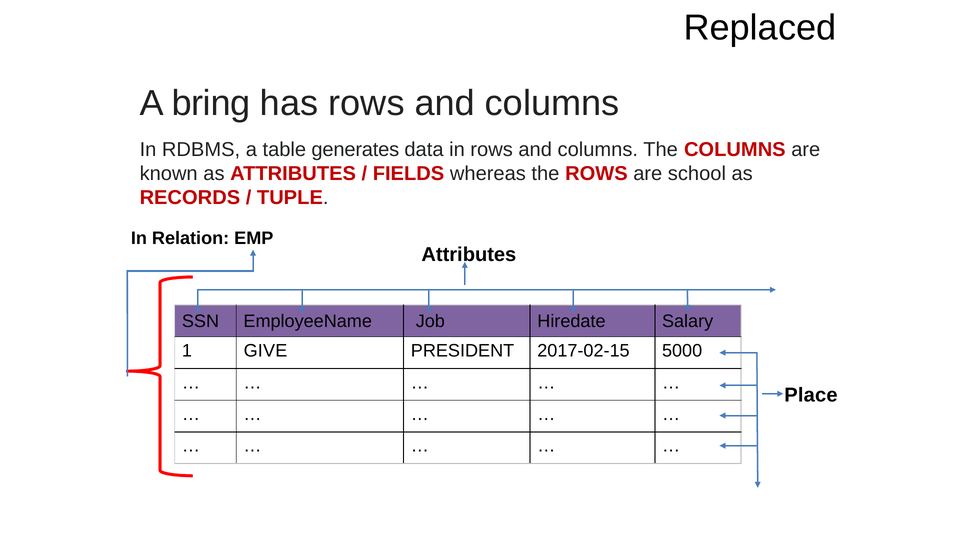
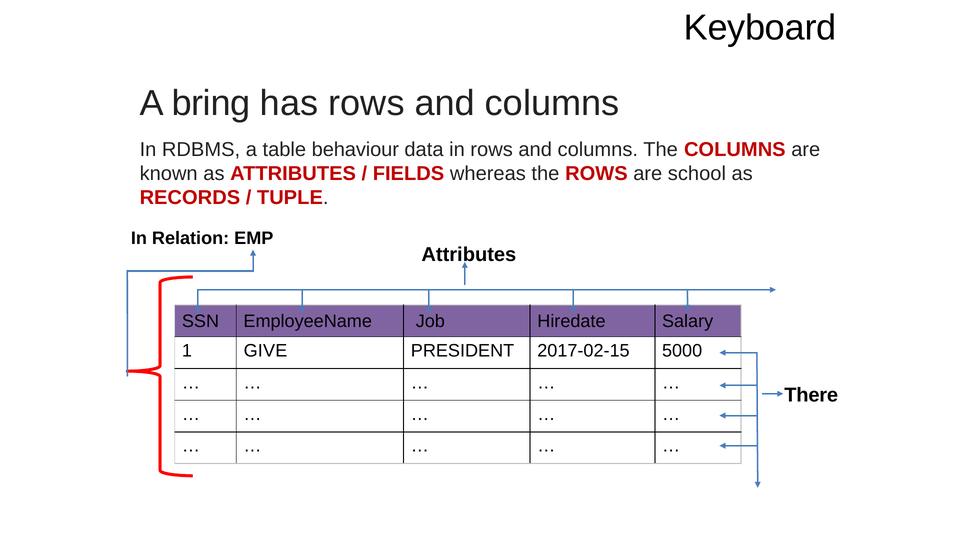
Replaced: Replaced -> Keyboard
generates: generates -> behaviour
Place: Place -> There
